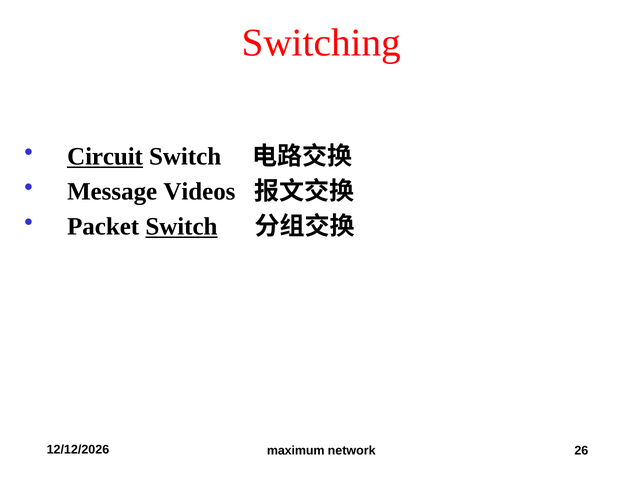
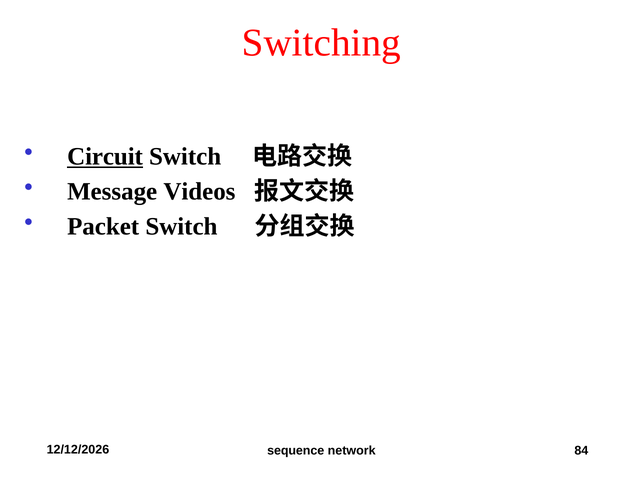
Switch at (181, 227) underline: present -> none
maximum: maximum -> sequence
26: 26 -> 84
